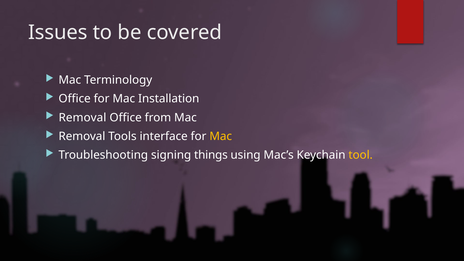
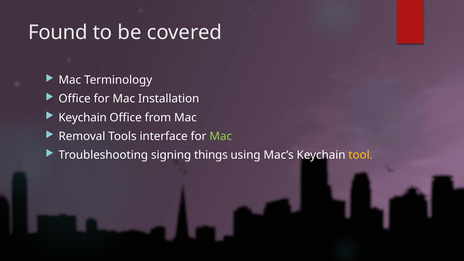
Issues: Issues -> Found
Removal at (82, 118): Removal -> Keychain
Mac at (221, 136) colour: yellow -> light green
